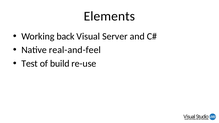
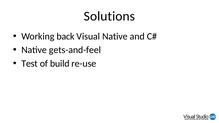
Elements: Elements -> Solutions
Visual Server: Server -> Native
real-and-feel: real-and-feel -> gets-and-feel
